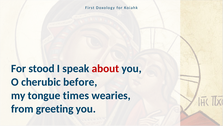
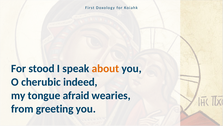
about colour: red -> orange
before: before -> indeed
times: times -> afraid
